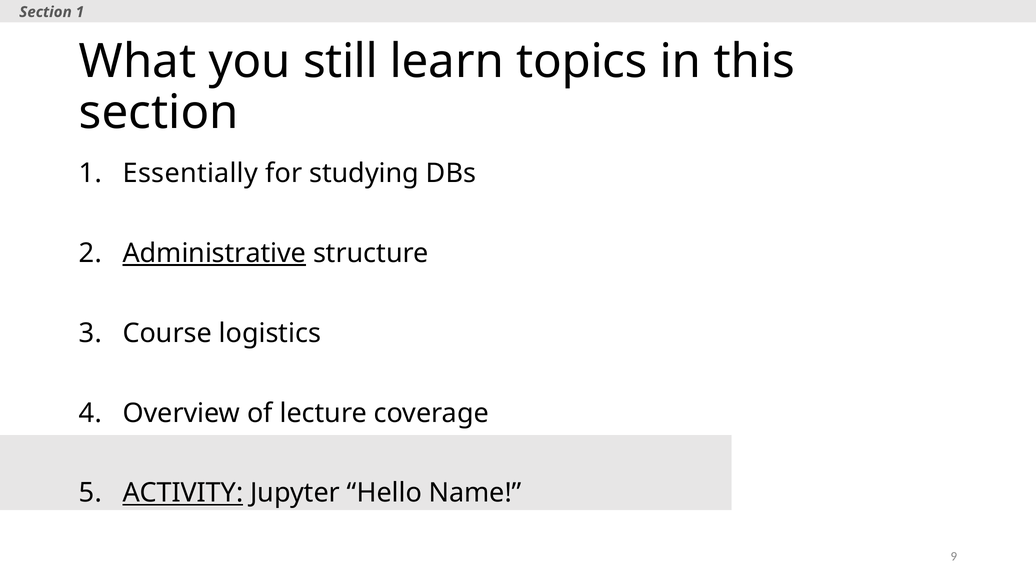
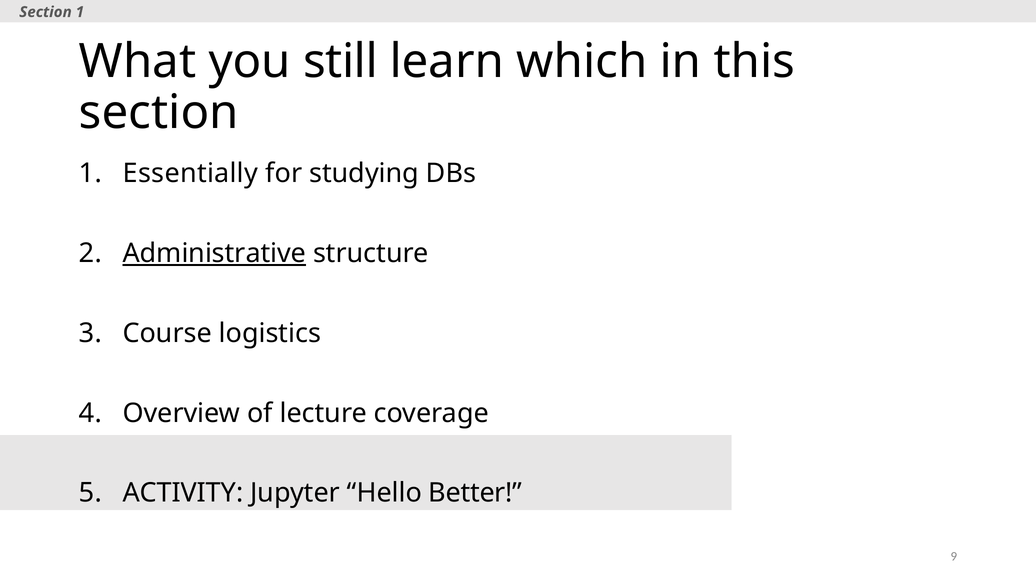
topics: topics -> which
ACTIVITY underline: present -> none
Name: Name -> Better
